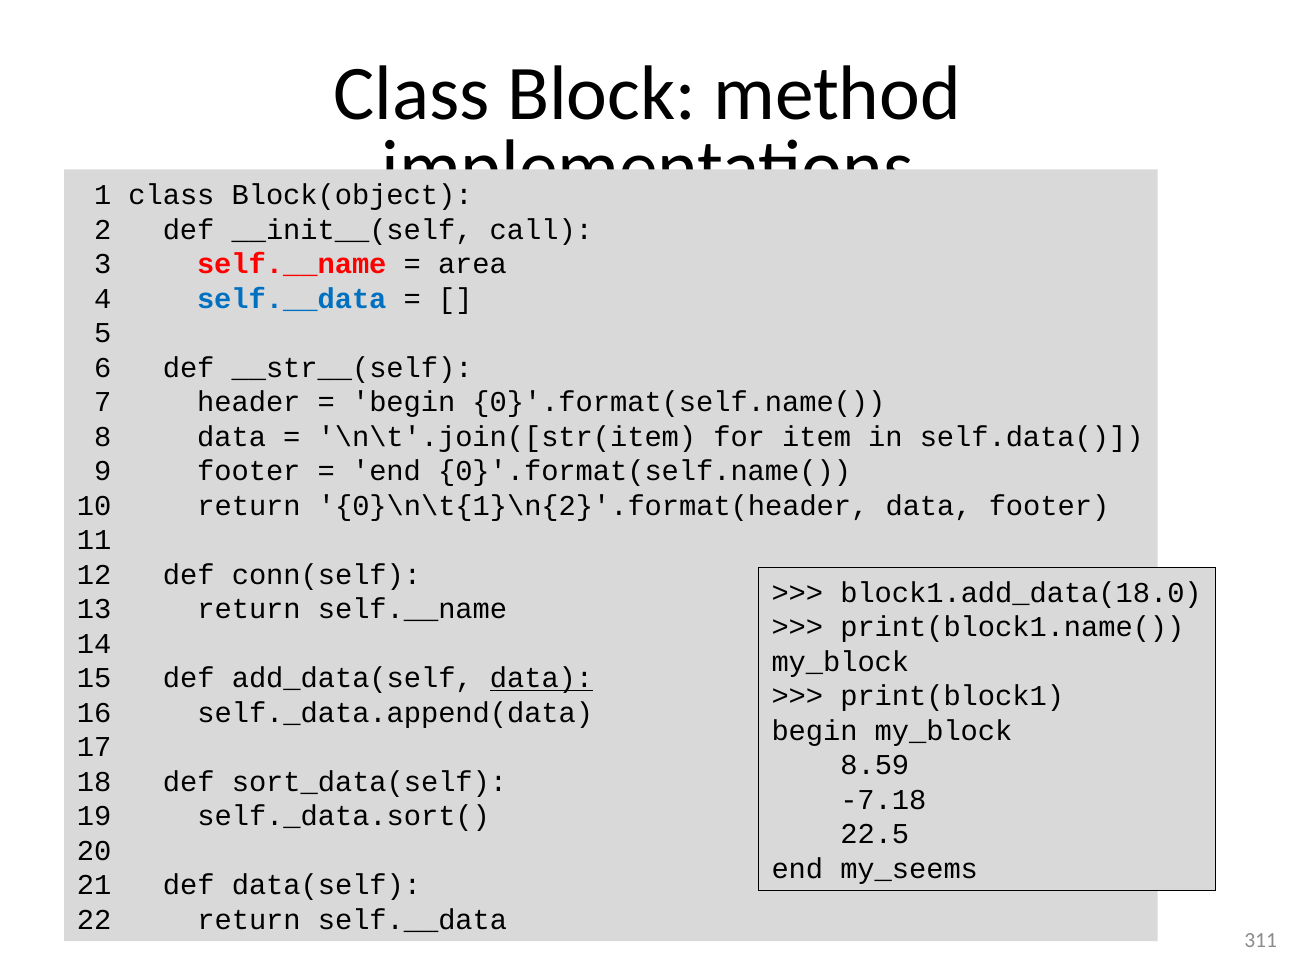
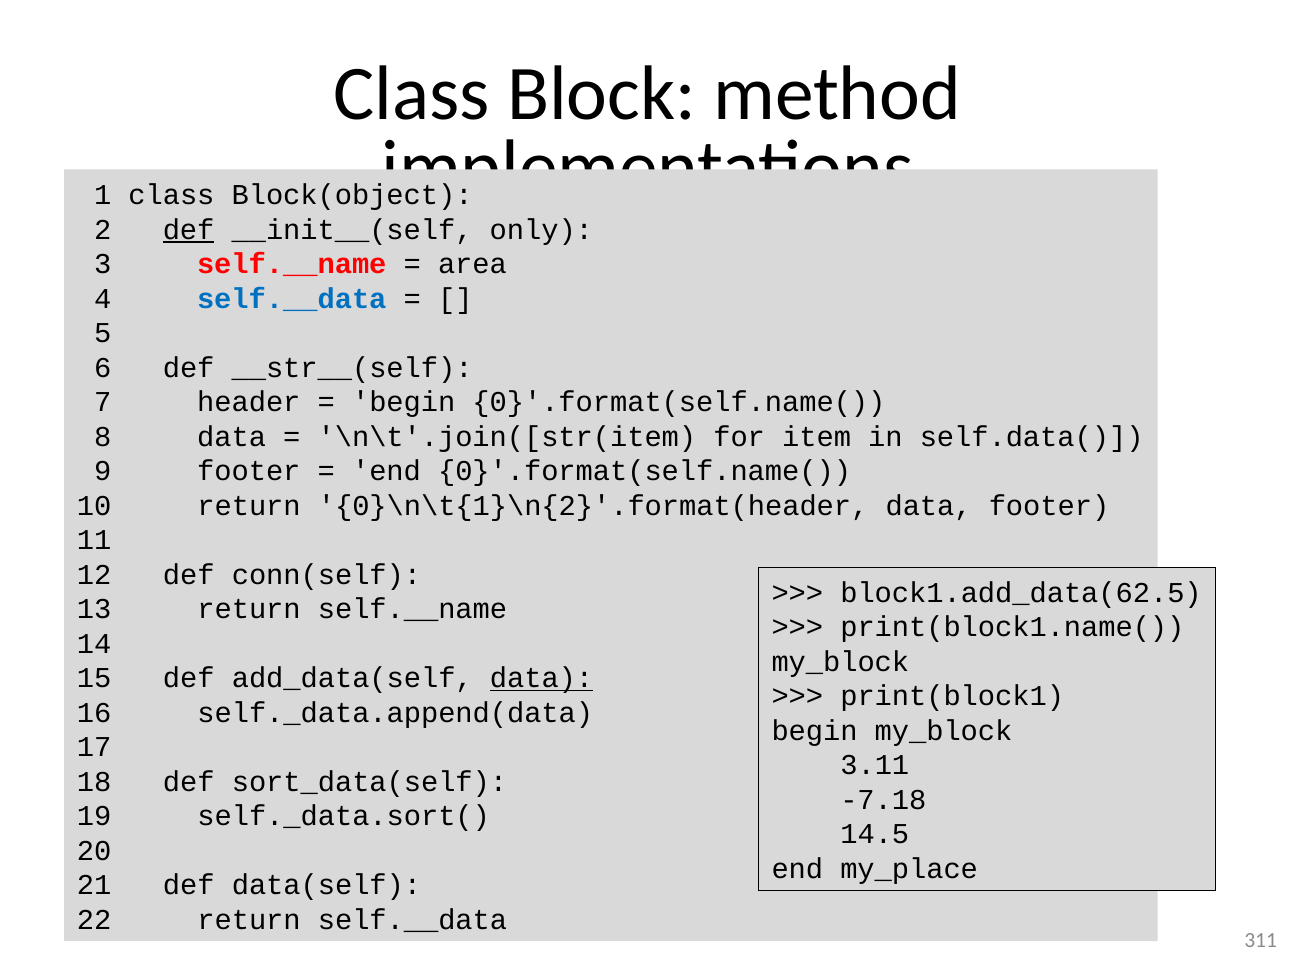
def at (189, 230) underline: none -> present
call: call -> only
block1.add_data(18.0: block1.add_data(18.0 -> block1.add_data(62.5
8.59: 8.59 -> 3.11
22.5: 22.5 -> 14.5
my_seems: my_seems -> my_place
